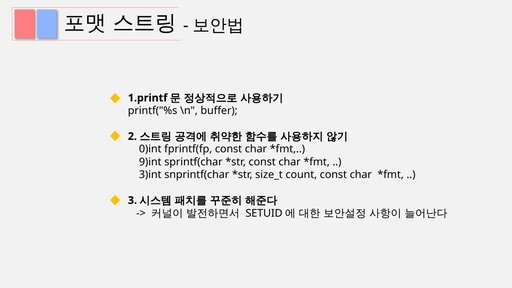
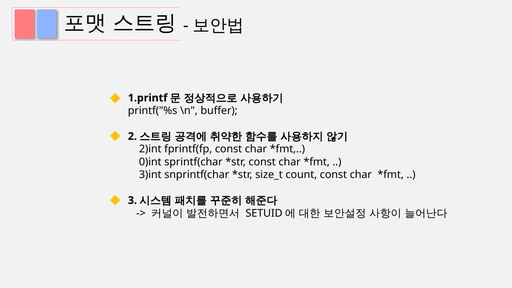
0)int: 0)int -> 2)int
9)int: 9)int -> 0)int
